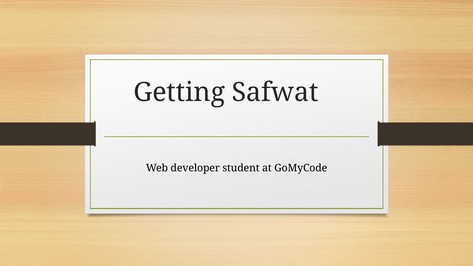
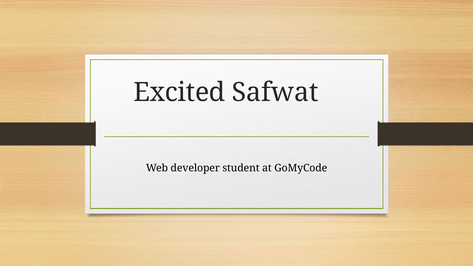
Getting: Getting -> Excited
